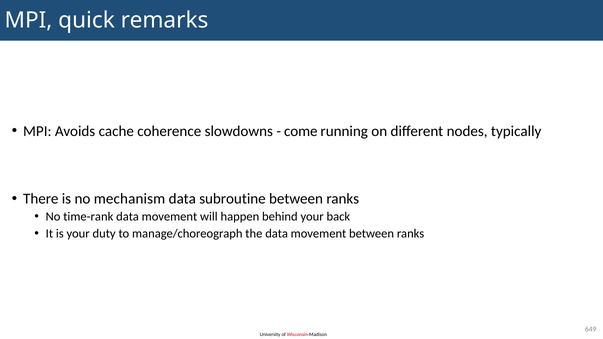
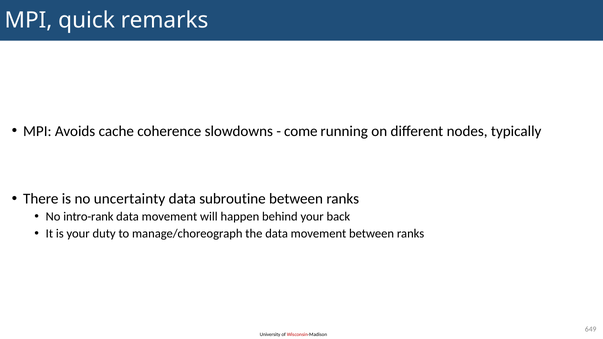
mechanism: mechanism -> uncertainty
time-rank: time-rank -> intro-rank
